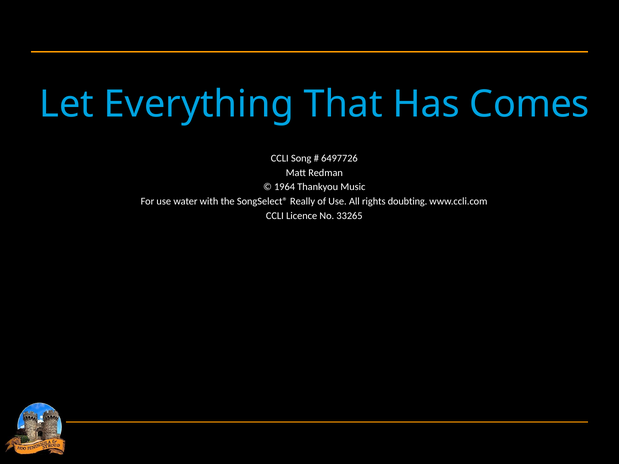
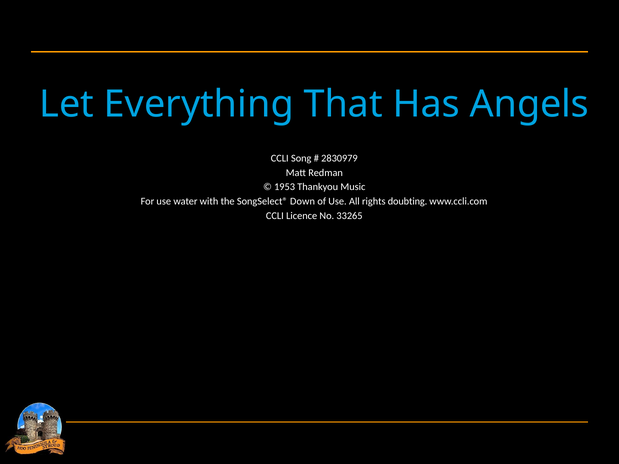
Comes: Comes -> Angels
6497726: 6497726 -> 2830979
1964: 1964 -> 1953
Really: Really -> Down
